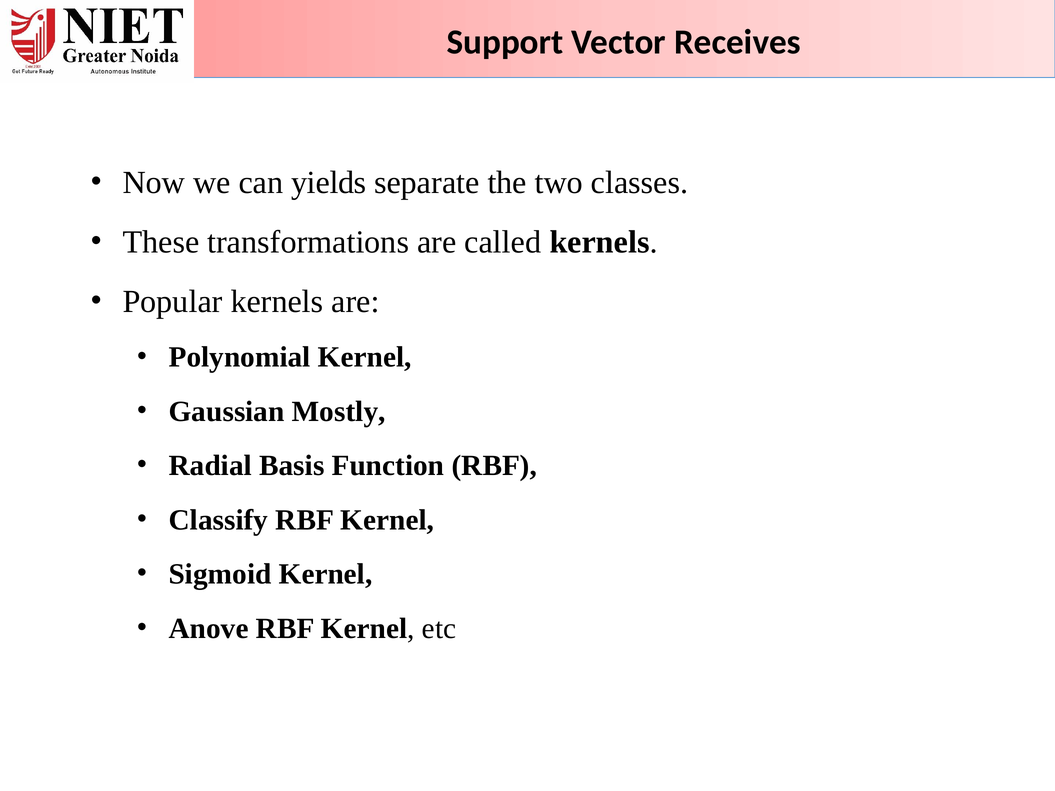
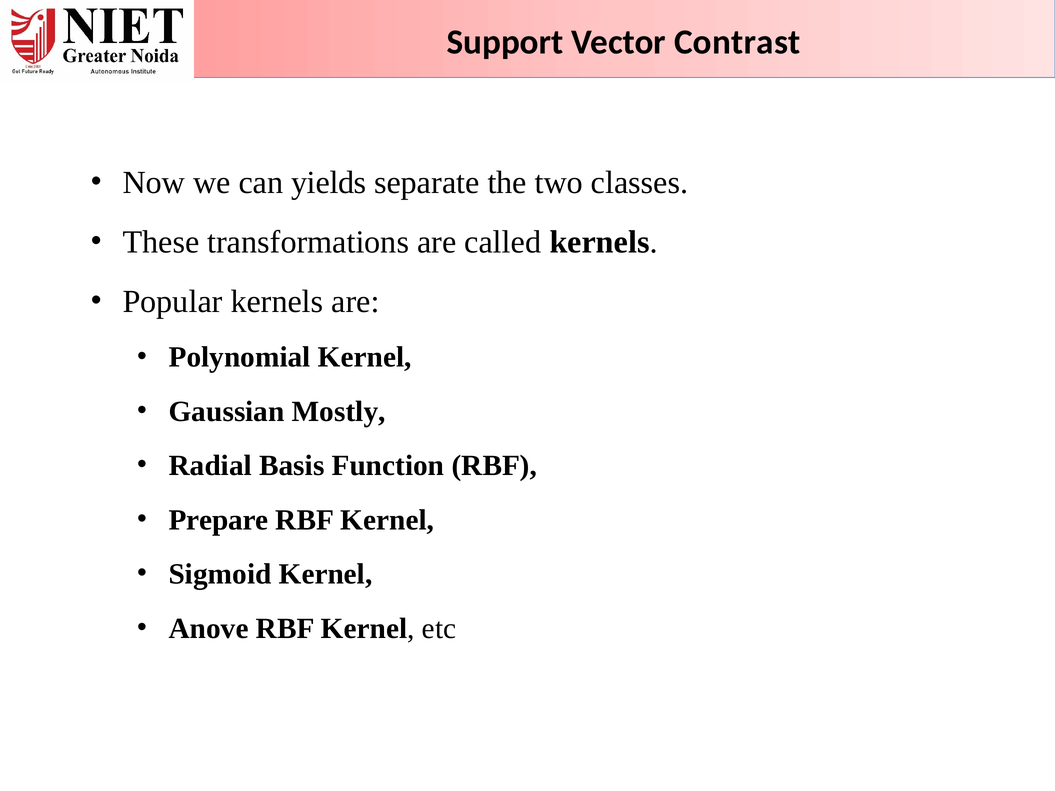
Receives: Receives -> Contrast
Classify: Classify -> Prepare
